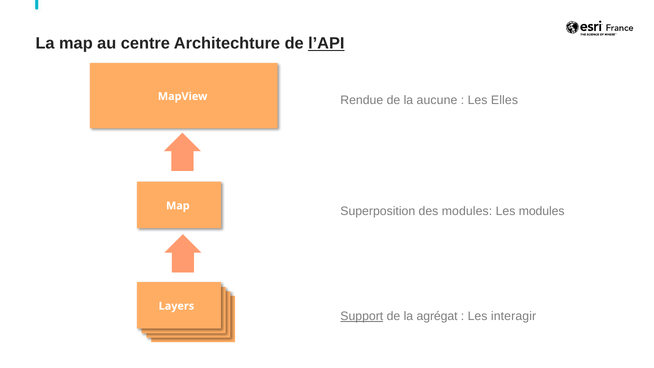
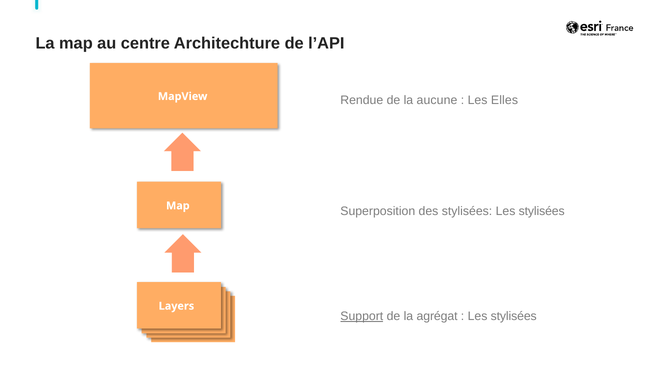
l’API underline: present -> none
des modules: modules -> stylisées
modules at (542, 211): modules -> stylisées
interagir at (514, 316): interagir -> stylisées
